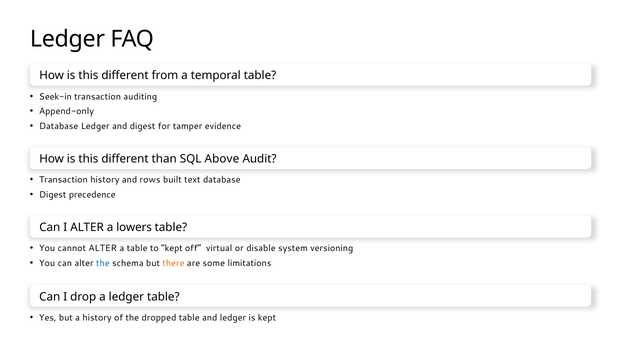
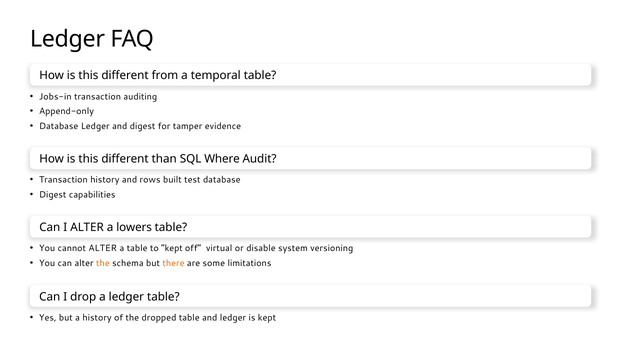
Seek-in: Seek-in -> Jobs-in
Above: Above -> Where
text: text -> test
precedence: precedence -> capabilities
the at (103, 263) colour: blue -> orange
